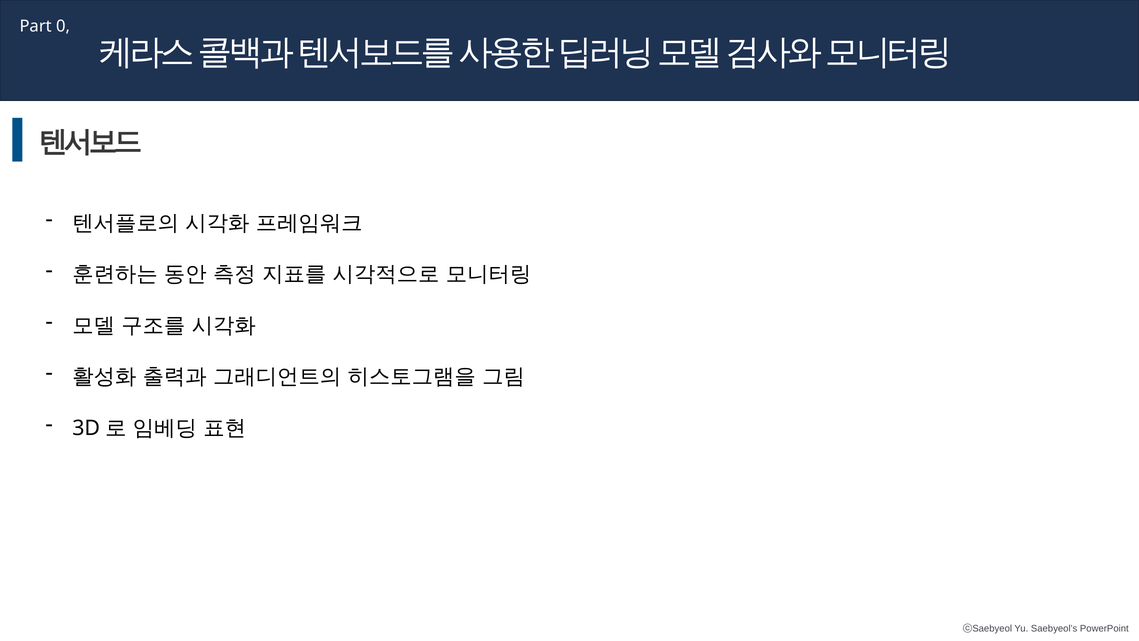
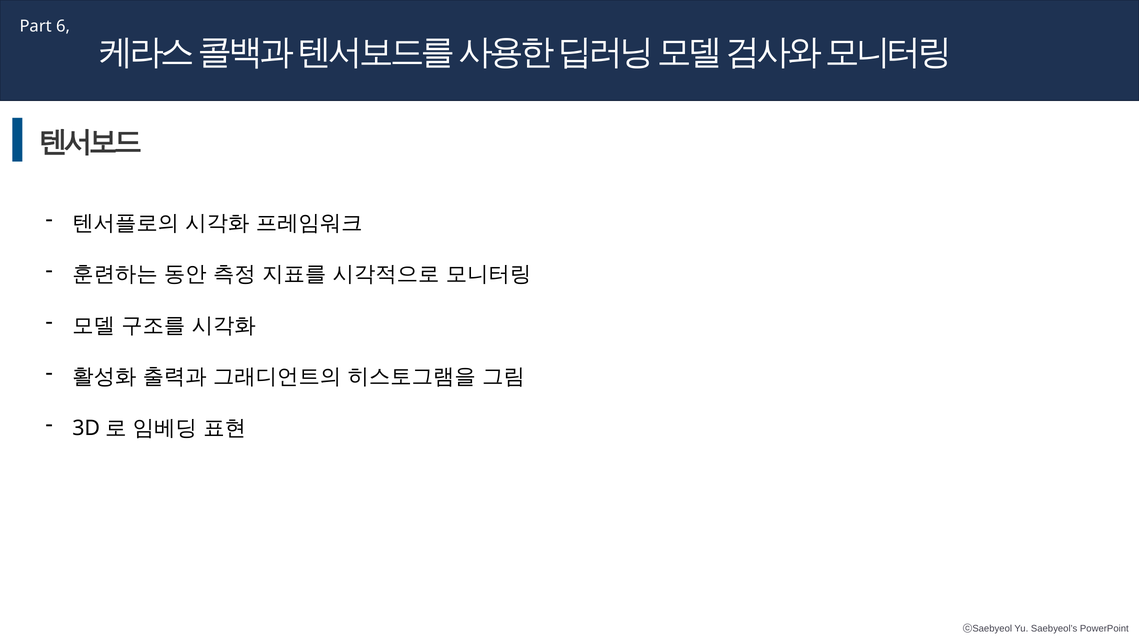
0: 0 -> 6
